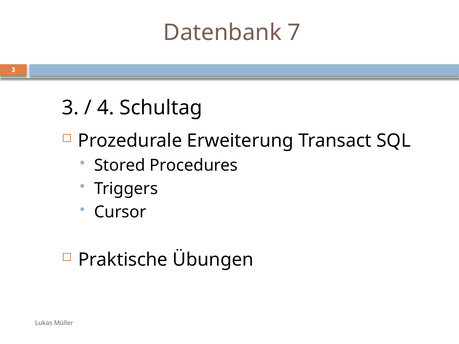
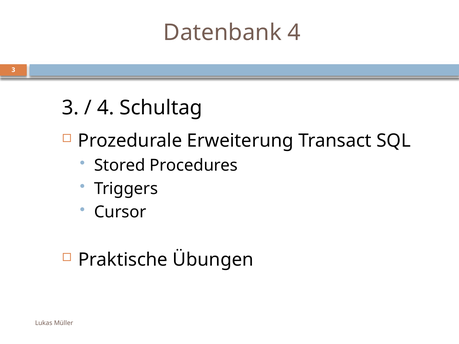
Datenbank 7: 7 -> 4
